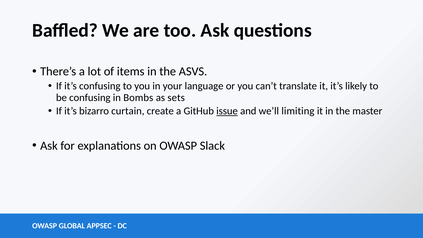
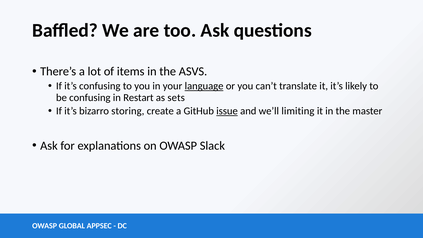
language underline: none -> present
Bombs: Bombs -> Restart
curtain: curtain -> storing
